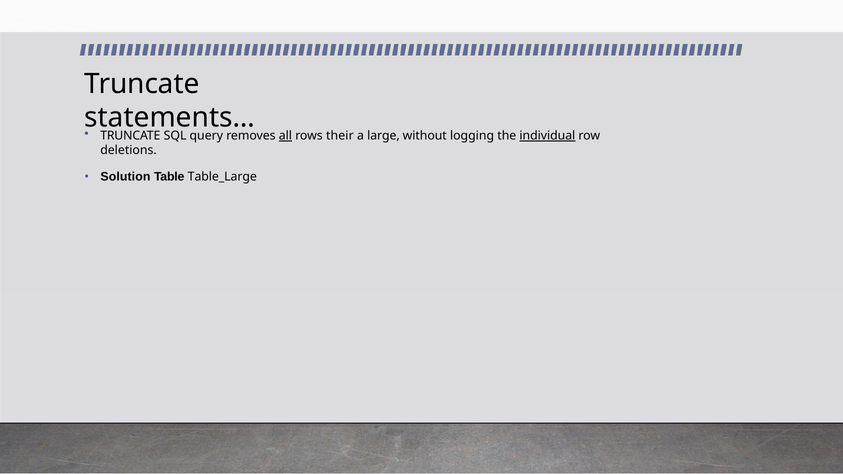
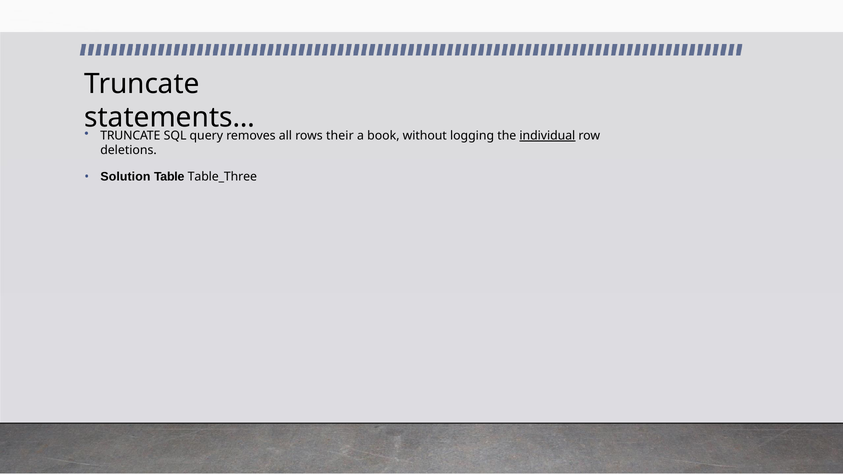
all underline: present -> none
large: large -> book
Table_Large: Table_Large -> Table_Three
